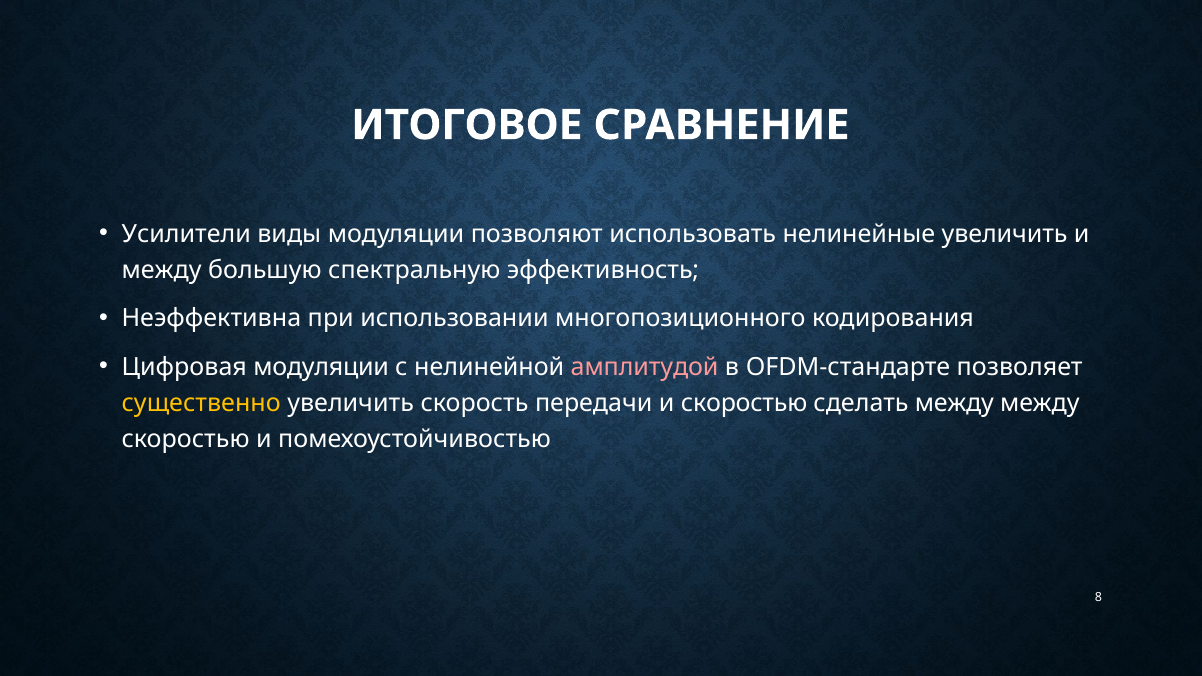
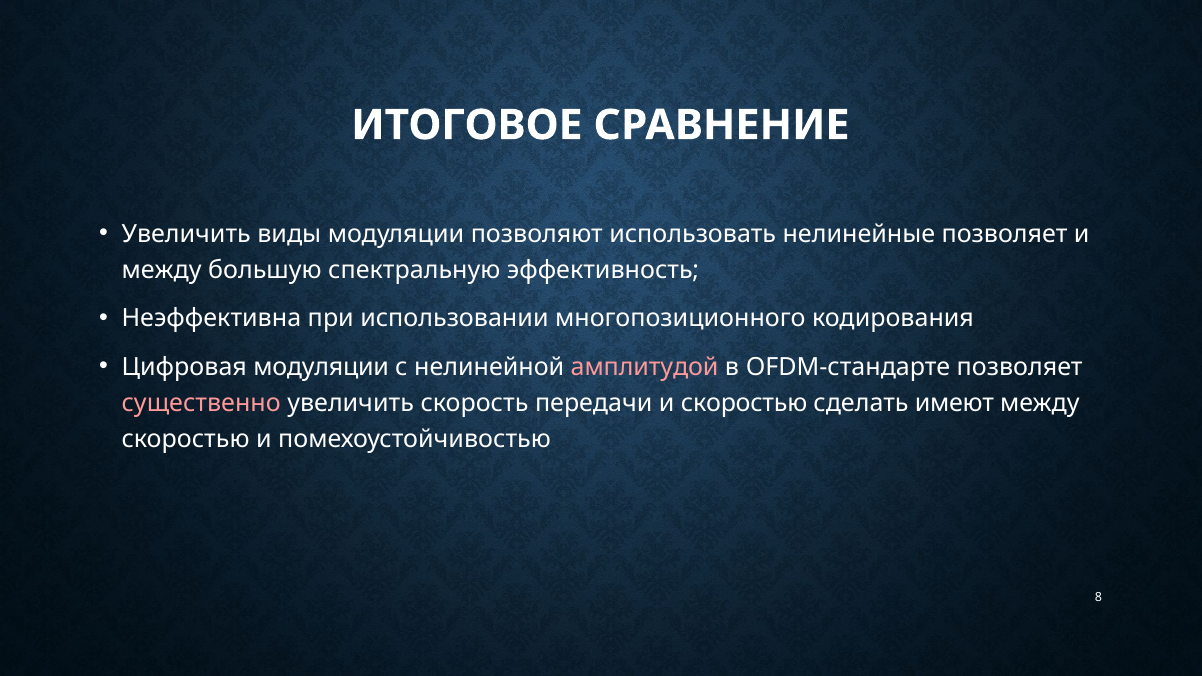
Усилители at (186, 234): Усилители -> Увеличить
нелинейные увеличить: увеличить -> позволяет
существенно colour: yellow -> pink
сделать между: между -> имеют
